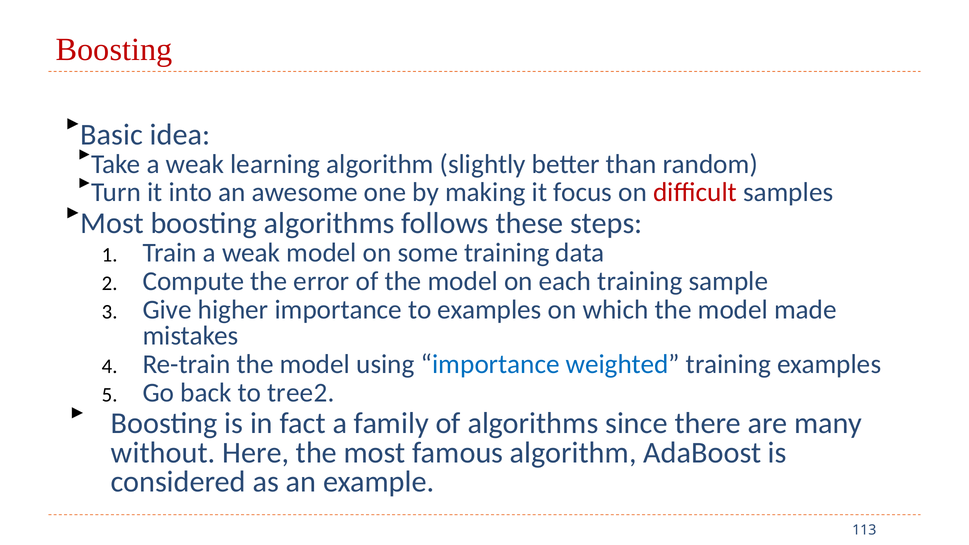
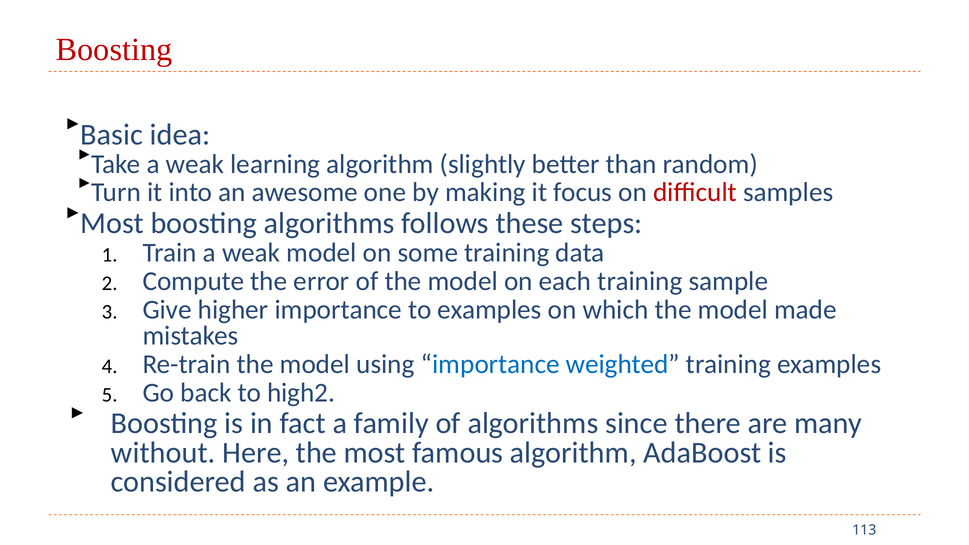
tree2: tree2 -> high2
